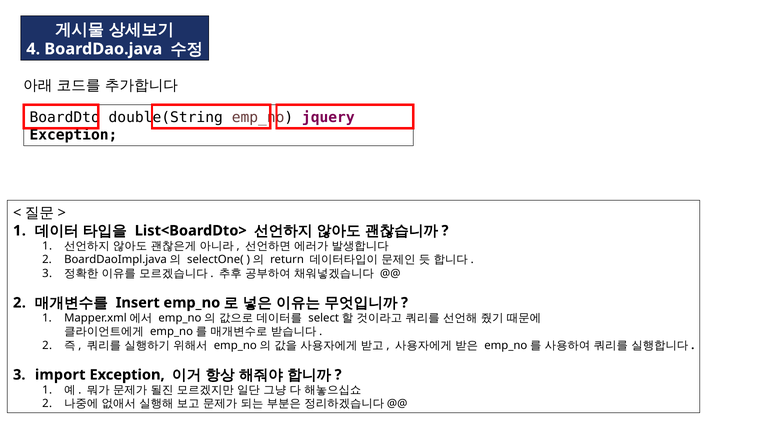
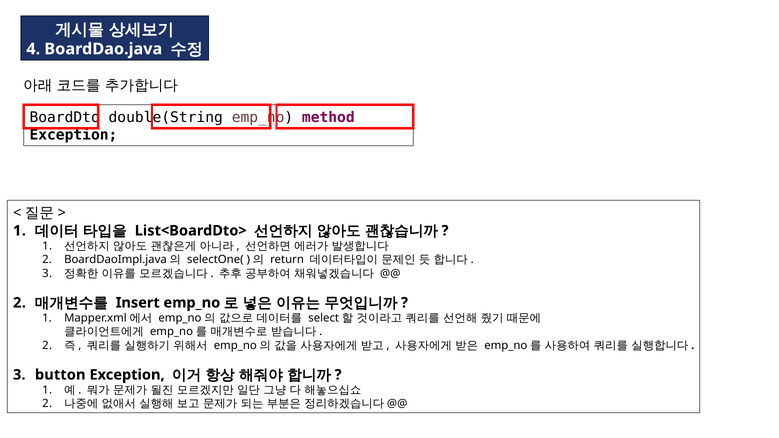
jquery: jquery -> method
import: import -> button
